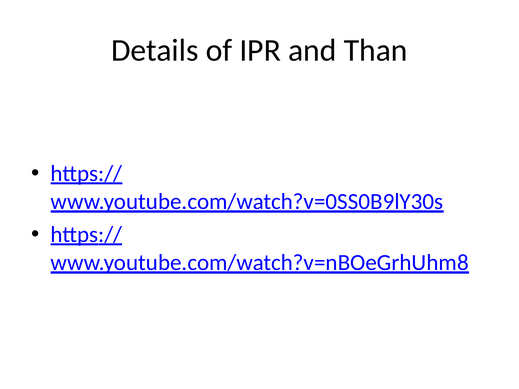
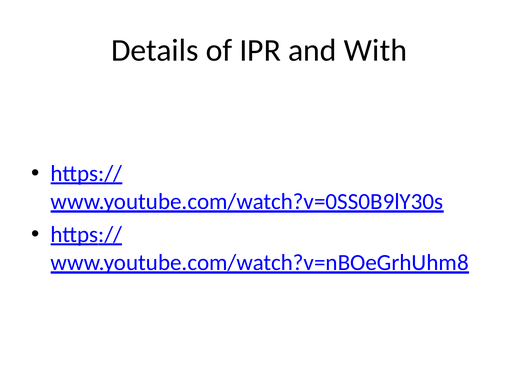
Than: Than -> With
